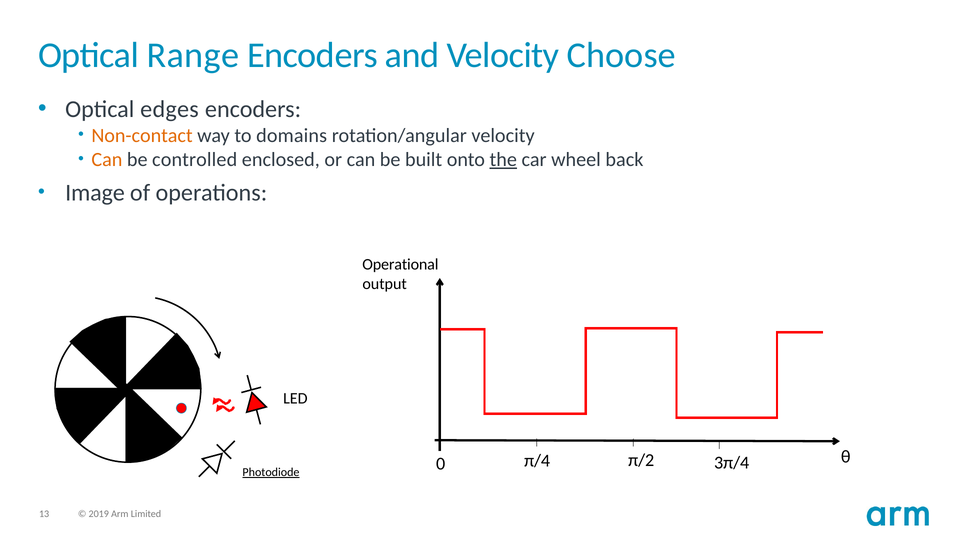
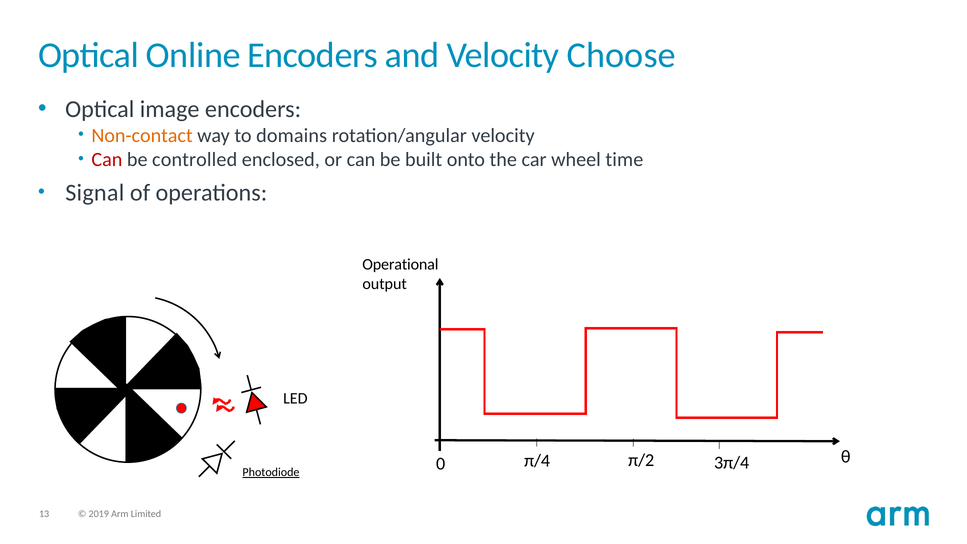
Range: Range -> Online
edges: edges -> image
Can at (107, 160) colour: orange -> red
the underline: present -> none
back: back -> time
Image: Image -> Signal
